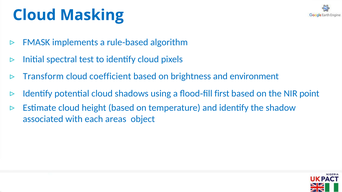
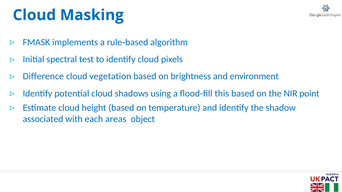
Transform: Transform -> Difference
coefficient: coefficient -> vegetation
first: first -> this
